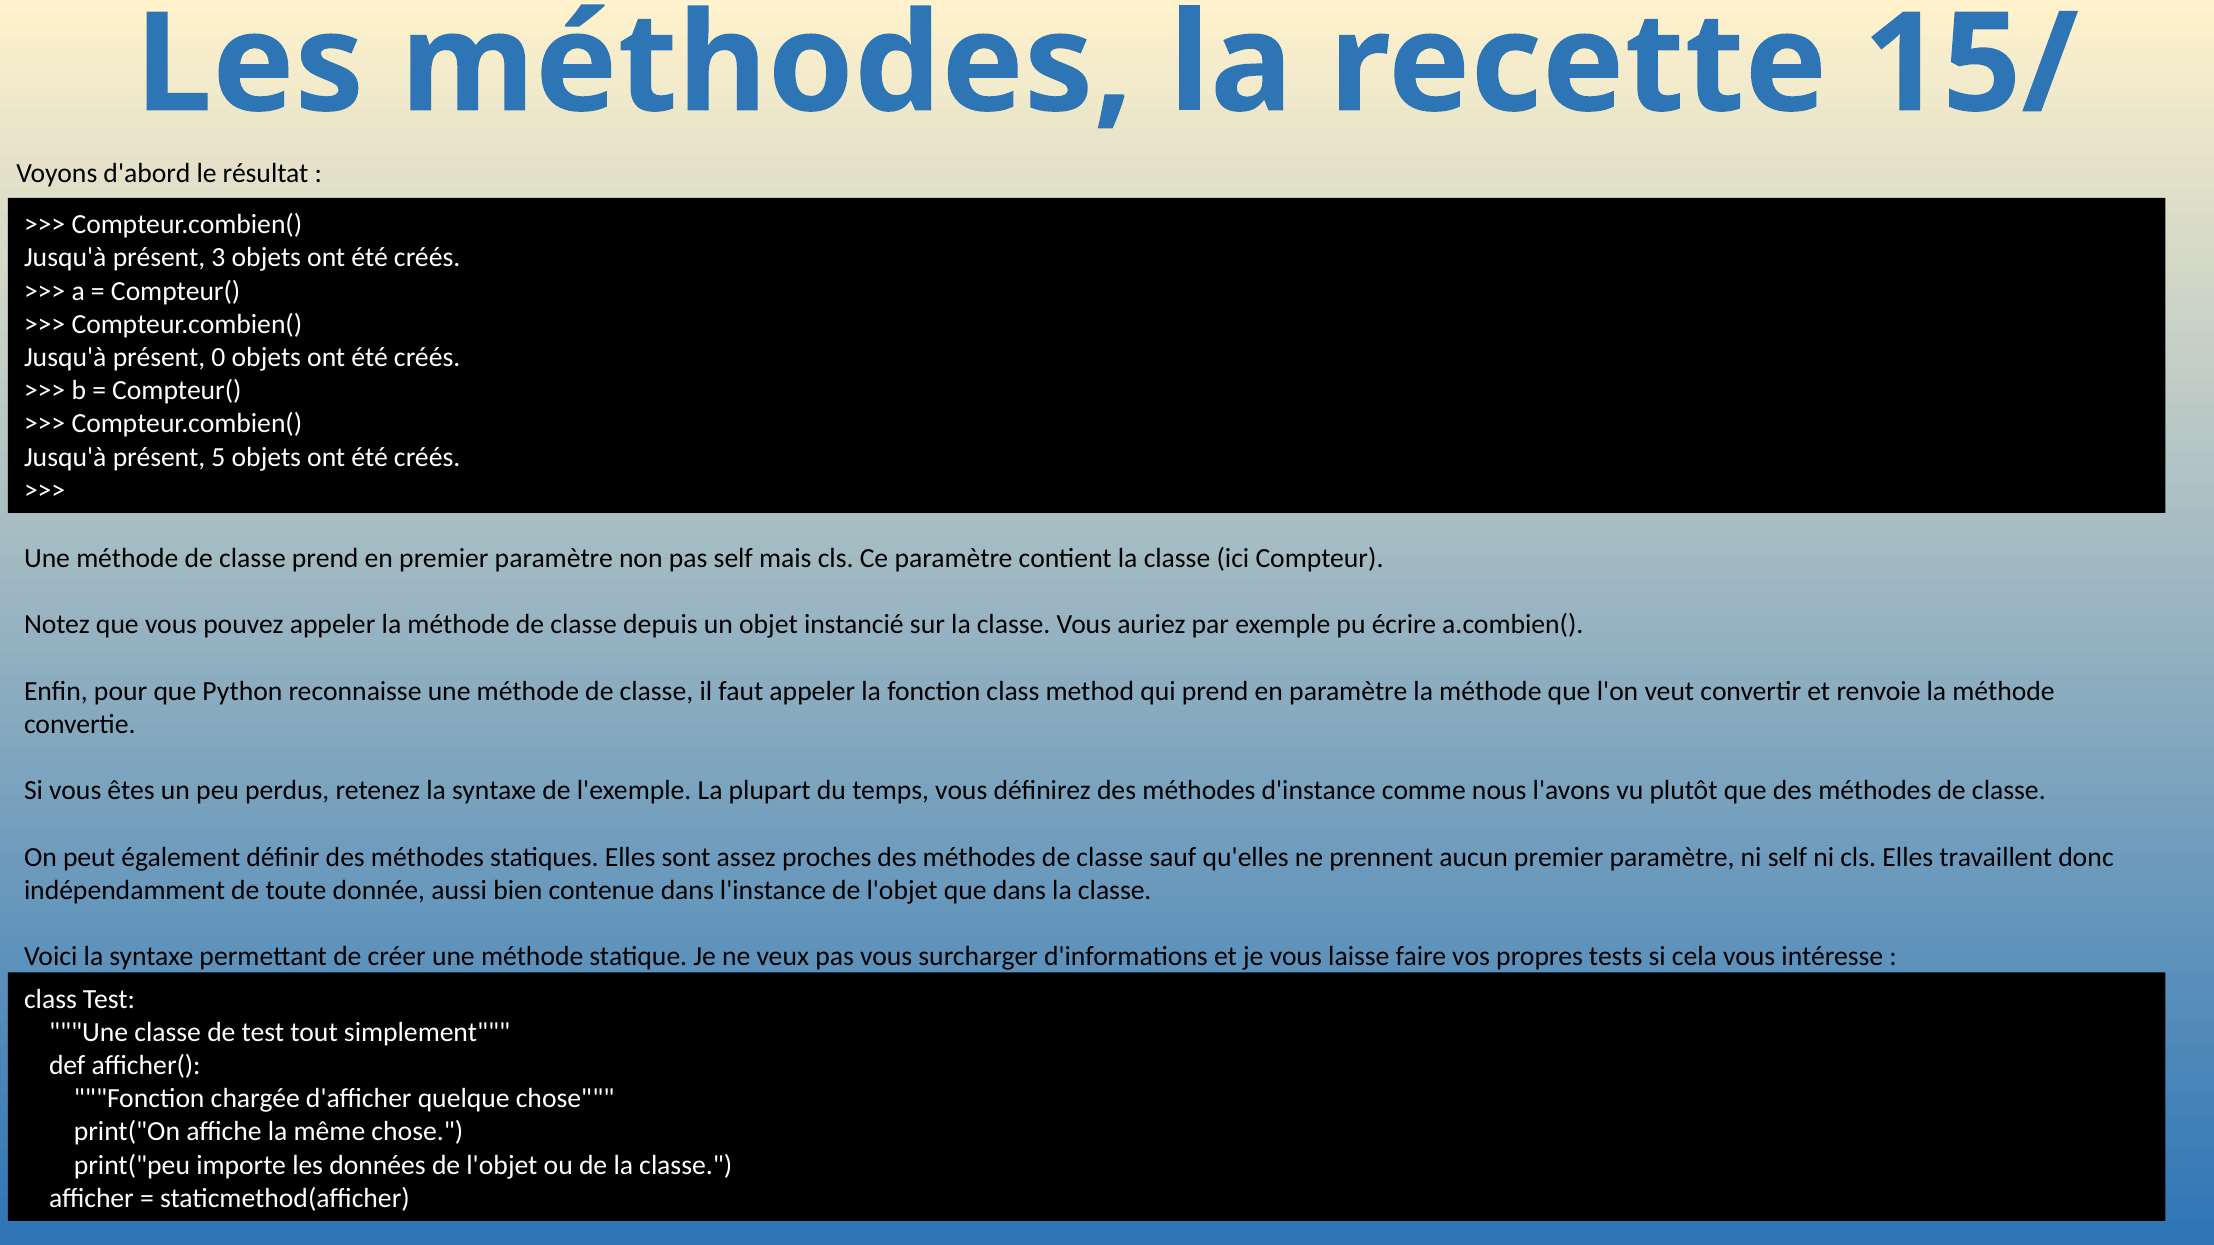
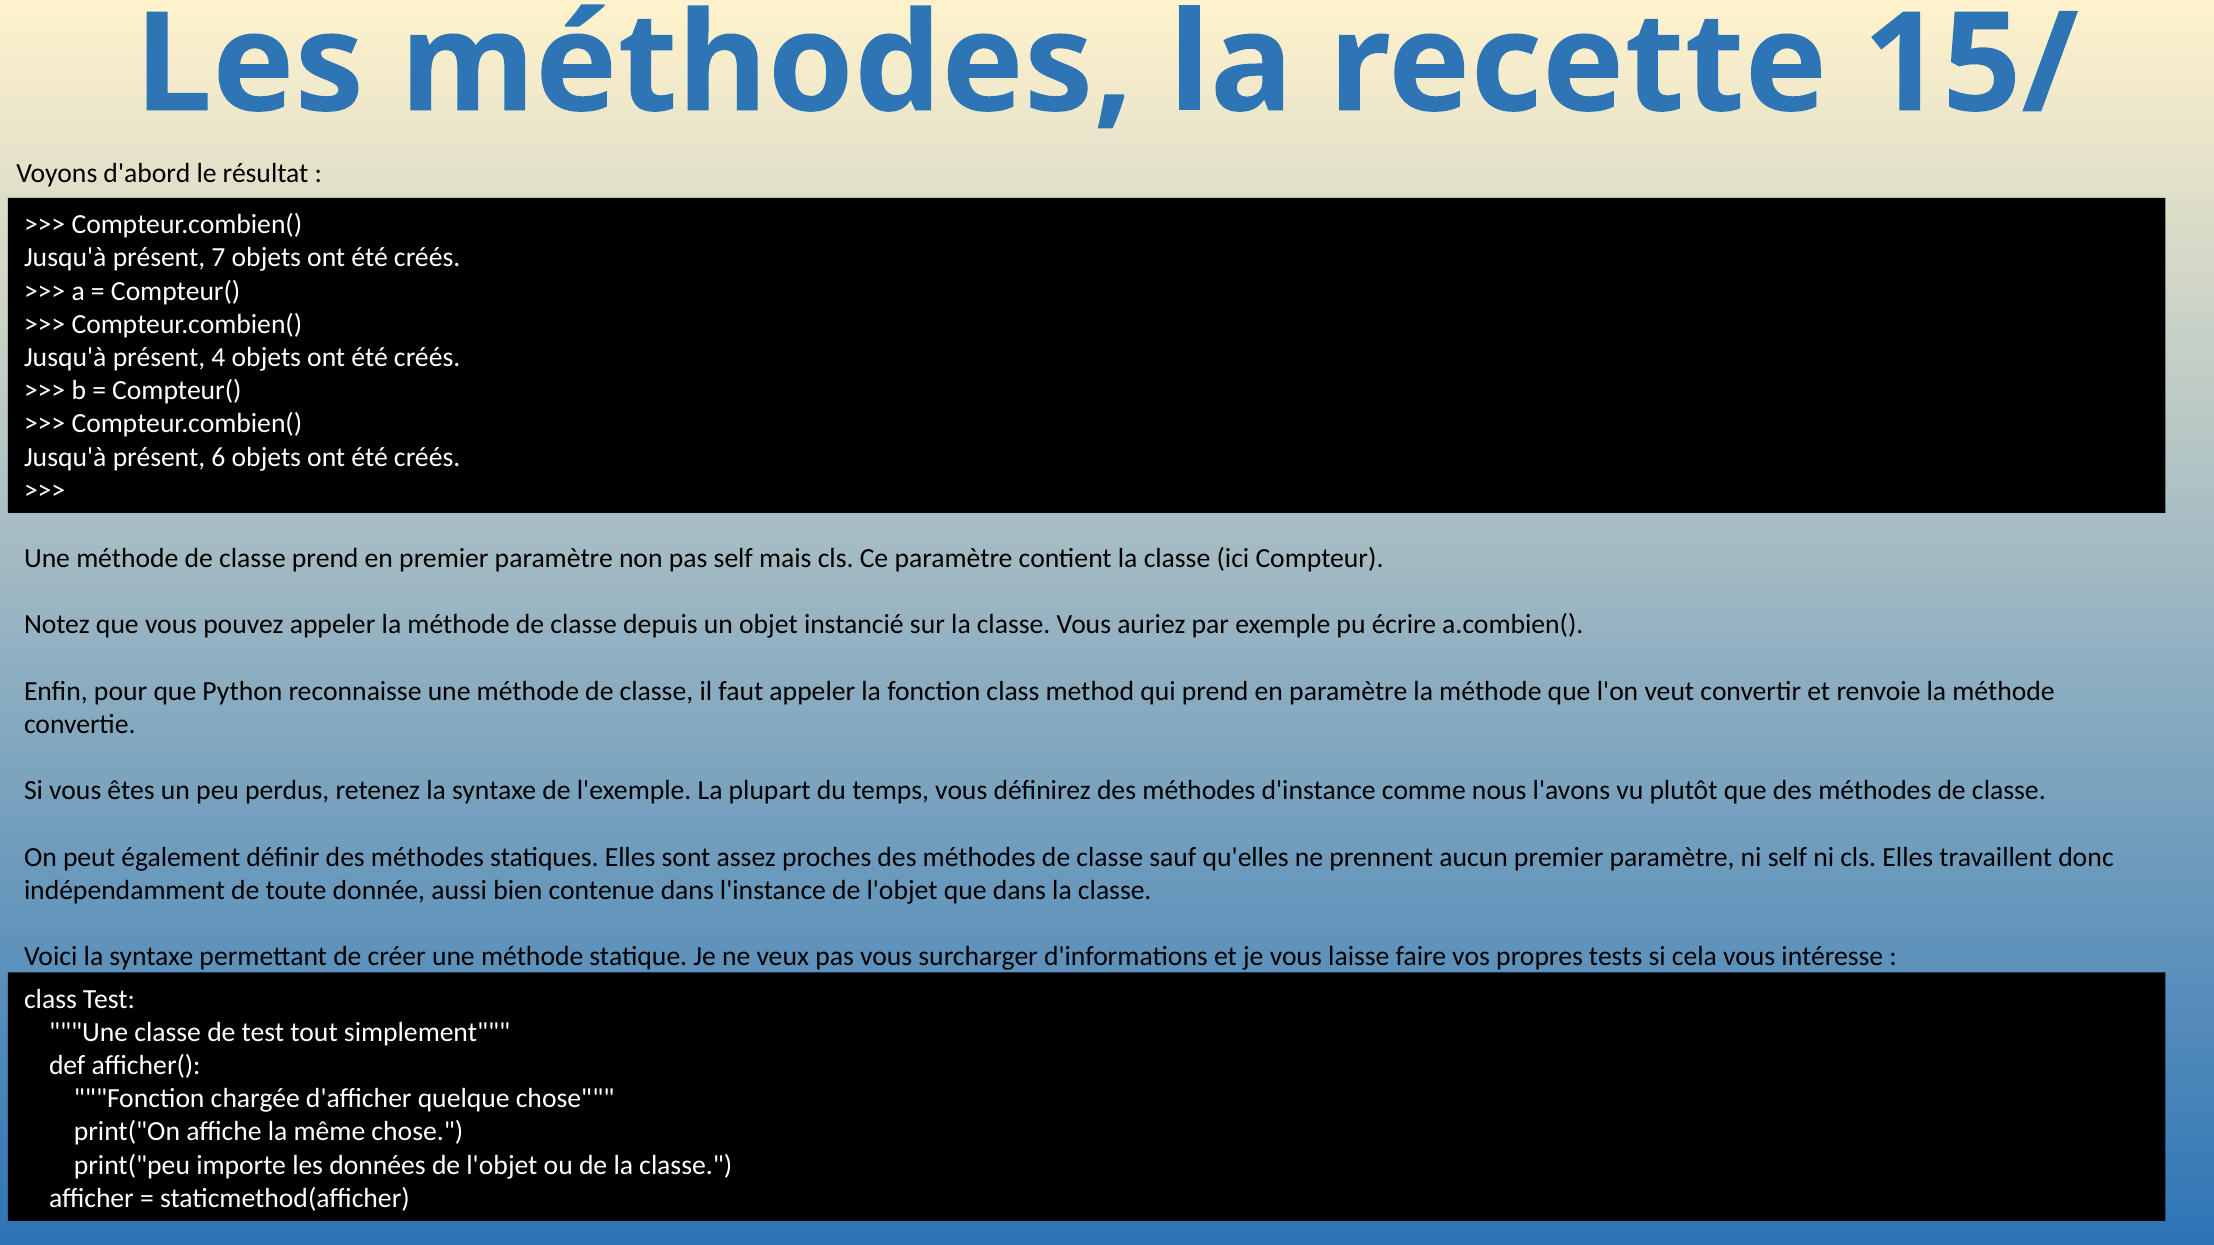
3: 3 -> 7
0: 0 -> 4
5: 5 -> 6
